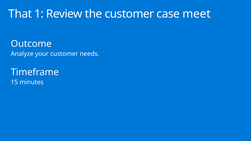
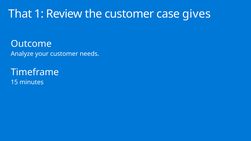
meet: meet -> gives
